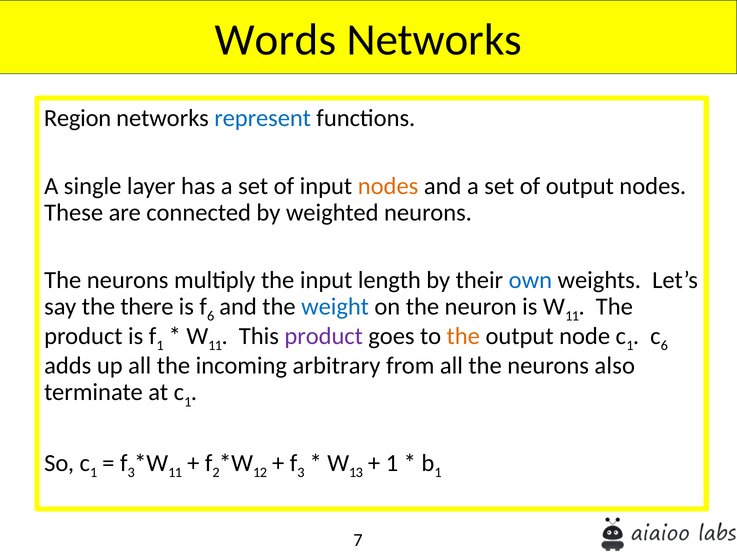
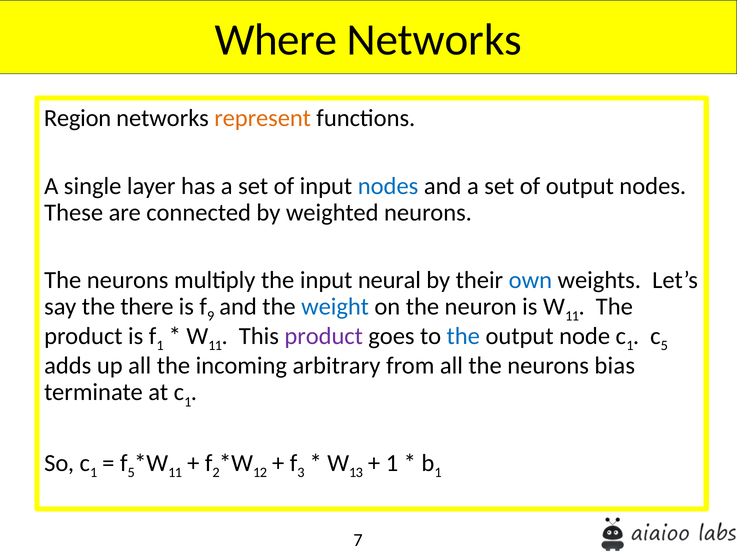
Words: Words -> Where
represent colour: blue -> orange
nodes at (388, 186) colour: orange -> blue
length: length -> neural
6 at (211, 317): 6 -> 9
the at (463, 337) colour: orange -> blue
6 at (664, 346): 6 -> 5
also: also -> bias
3 at (131, 473): 3 -> 5
